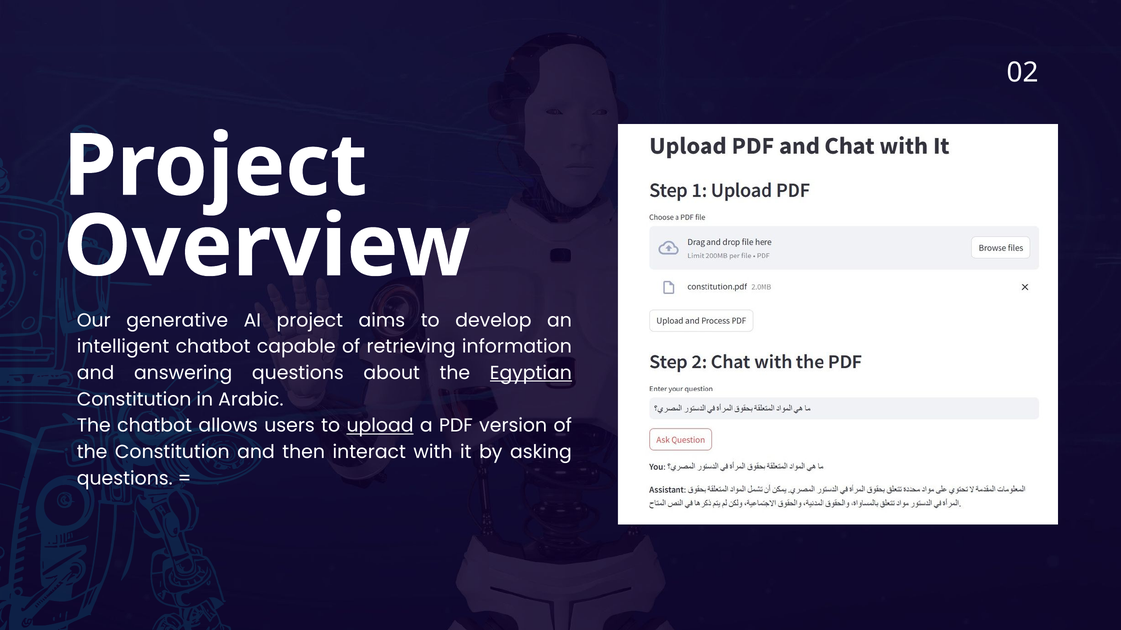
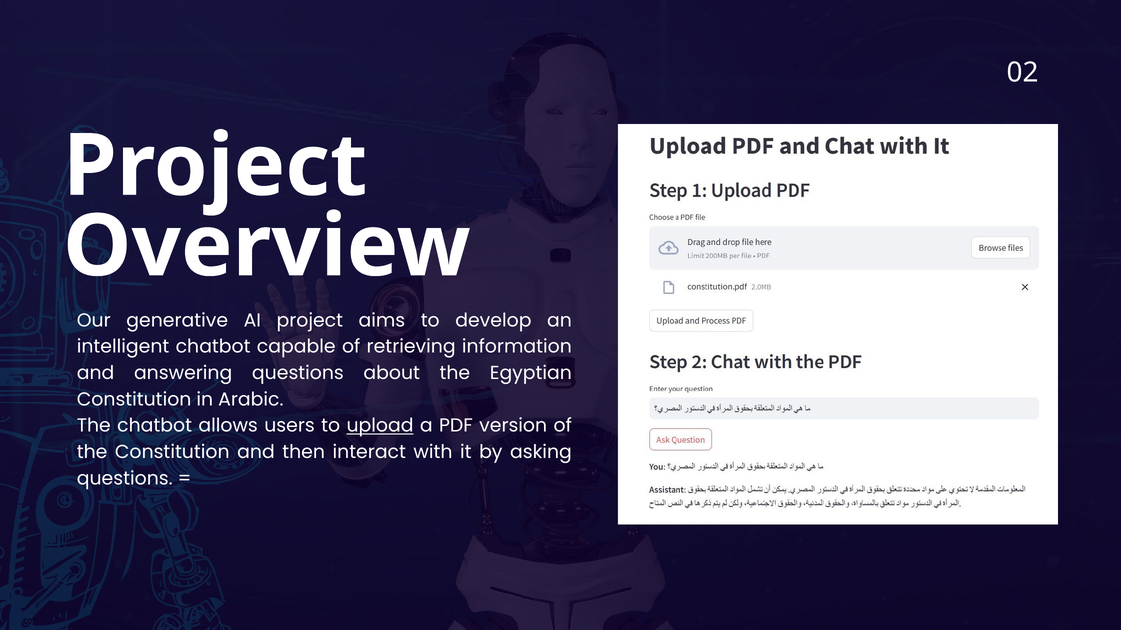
Egyptian underline: present -> none
